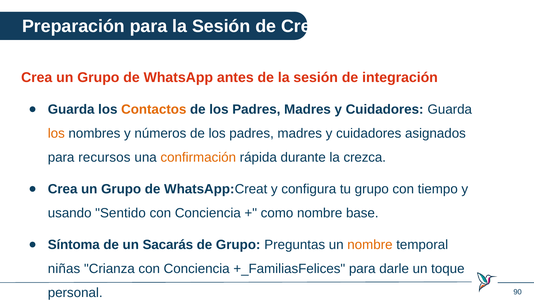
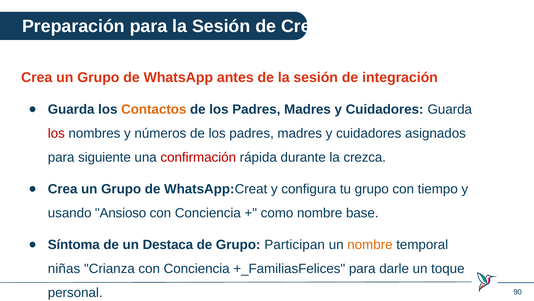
los at (56, 133) colour: orange -> red
recursos: recursos -> siguiente
confirmación colour: orange -> red
Sentido: Sentido -> Ansioso
Sacarás: Sacarás -> Destaca
Preguntas: Preguntas -> Participan
